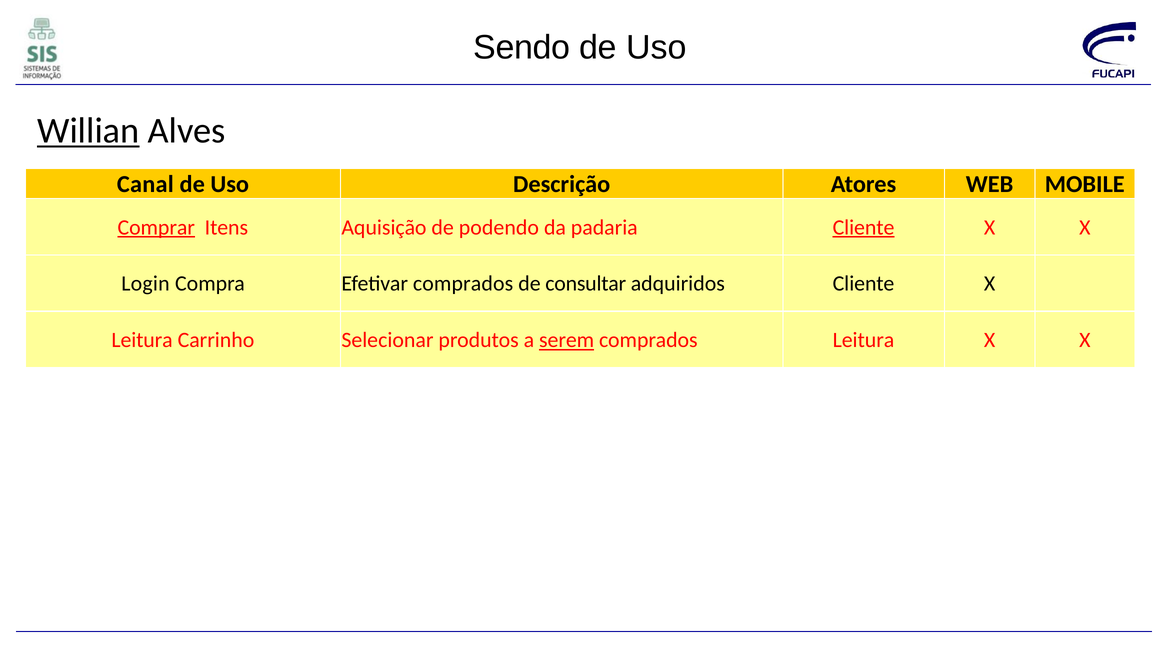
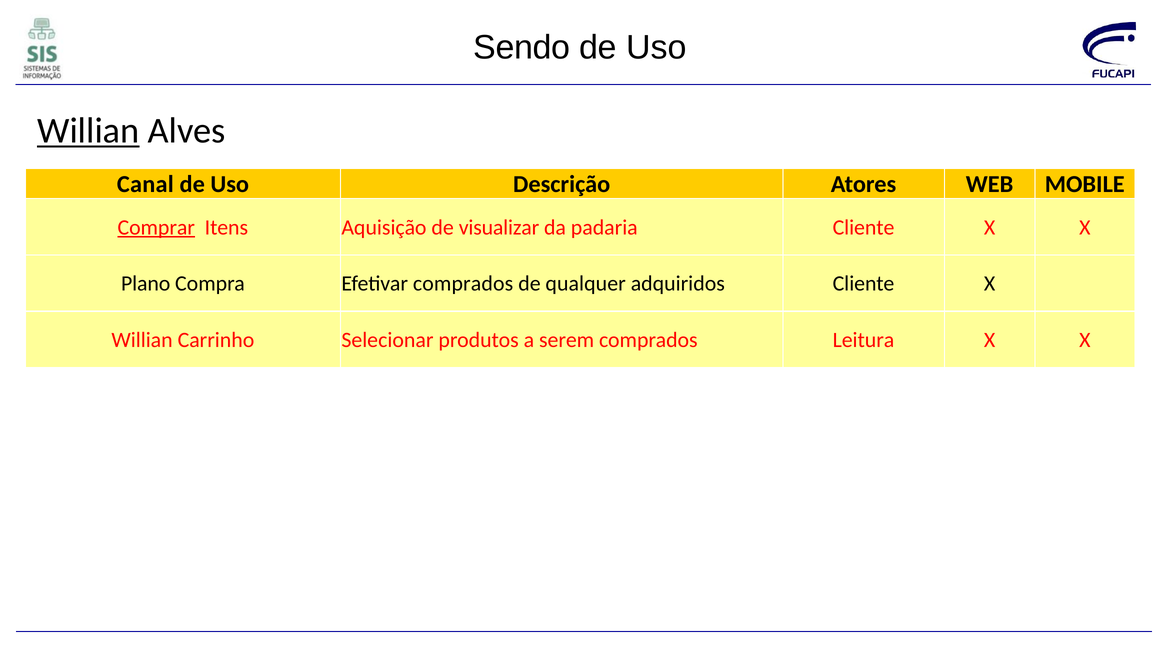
podendo: podendo -> visualizar
Cliente at (864, 227) underline: present -> none
Login: Login -> Plano
consultar: consultar -> qualquer
Leitura at (142, 340): Leitura -> Willian
serem underline: present -> none
